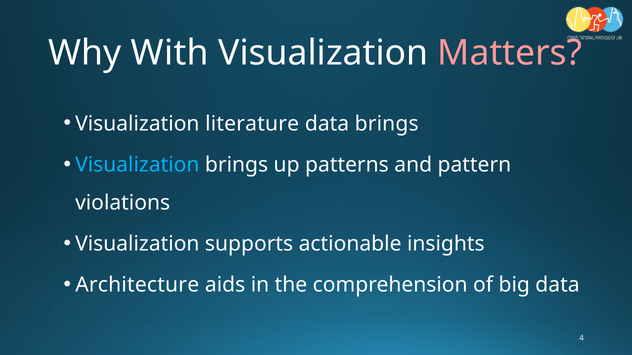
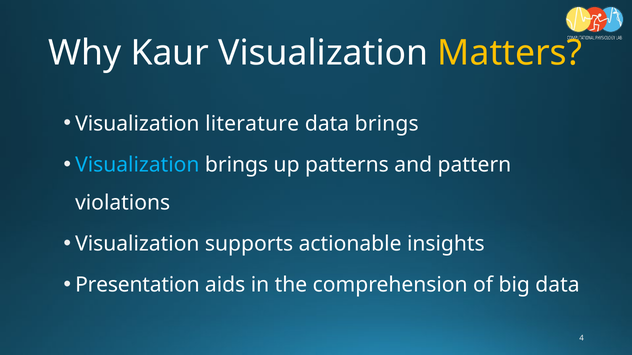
With: With -> Kaur
Matters colour: pink -> yellow
Architecture: Architecture -> Presentation
